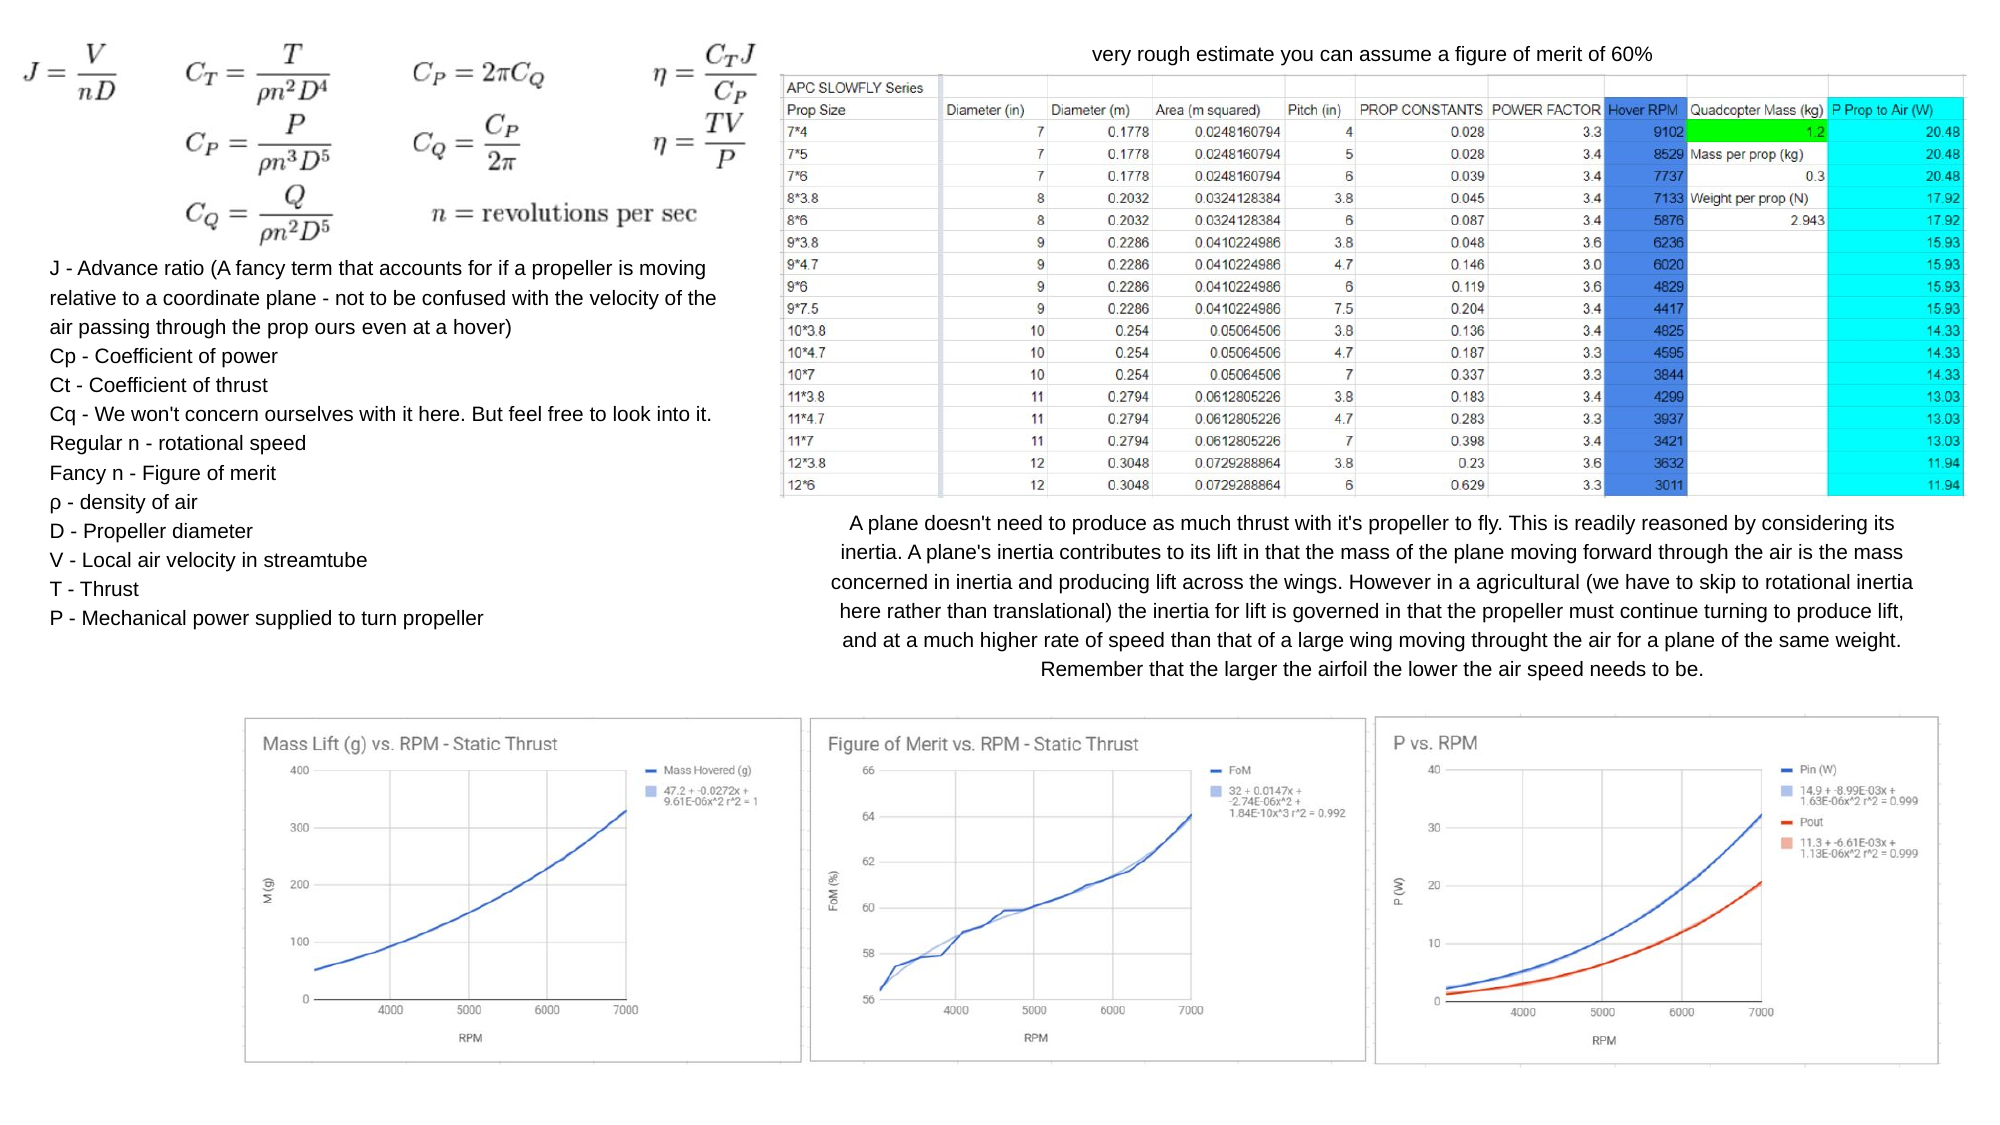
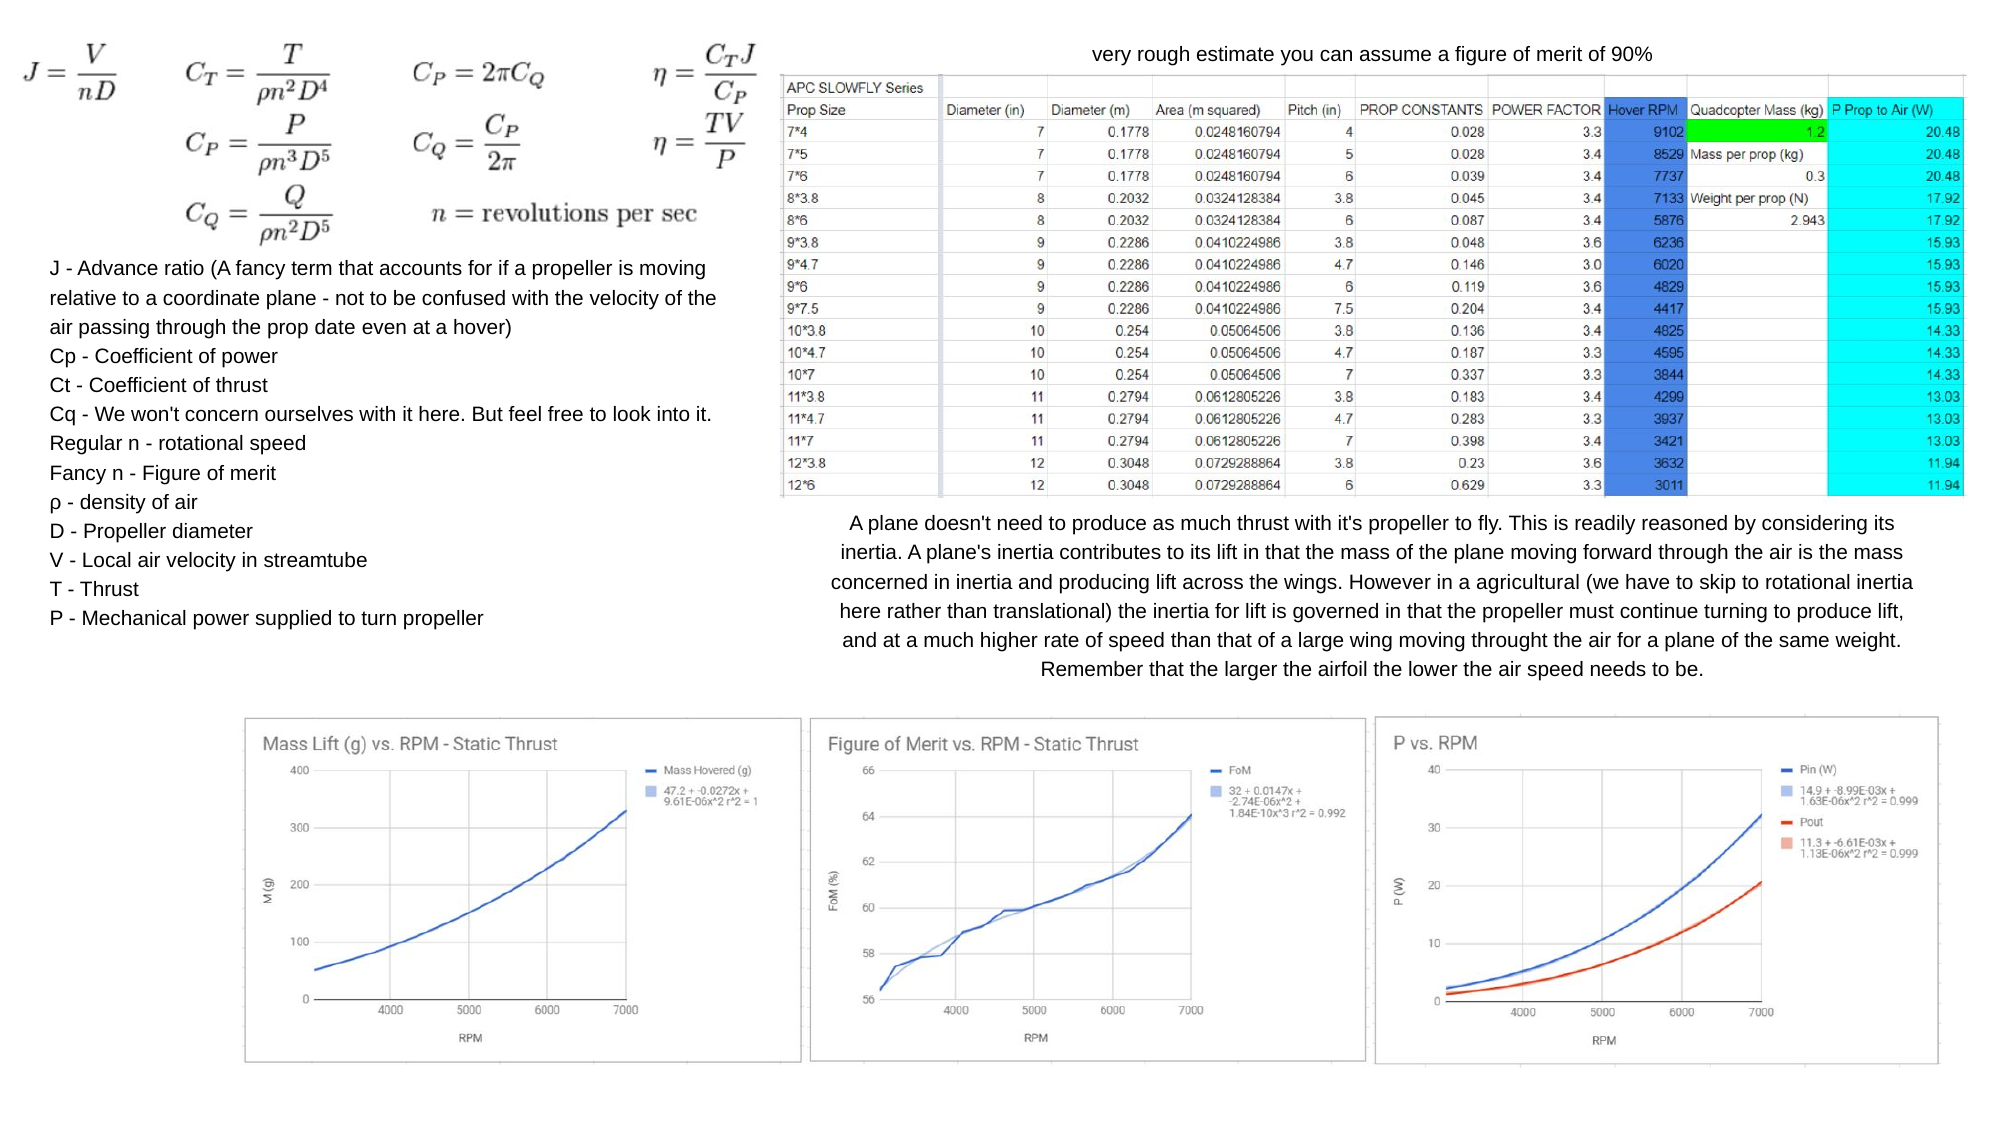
60%: 60% -> 90%
ours: ours -> date
